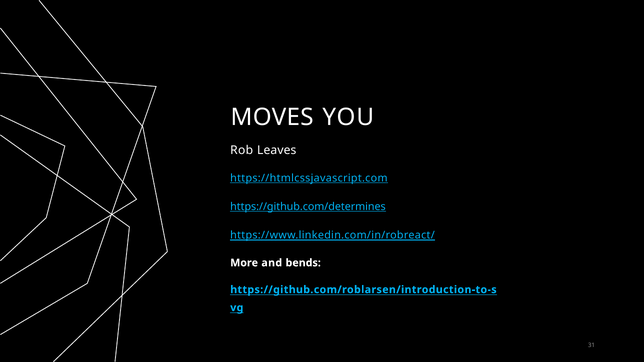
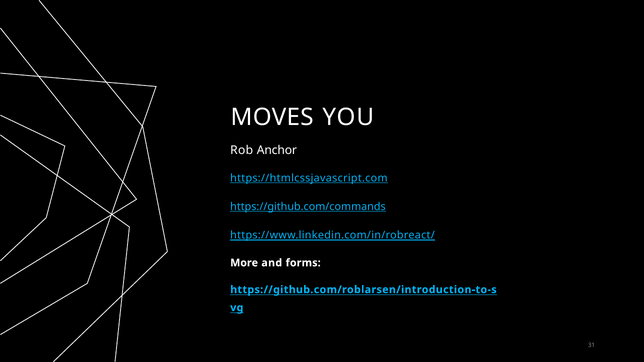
Leaves: Leaves -> Anchor
https://github.com/determines: https://github.com/determines -> https://github.com/commands
bends: bends -> forms
